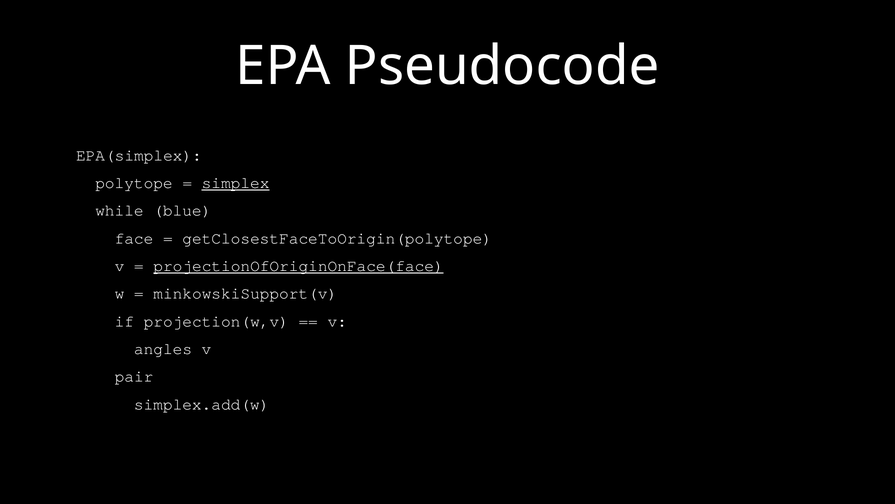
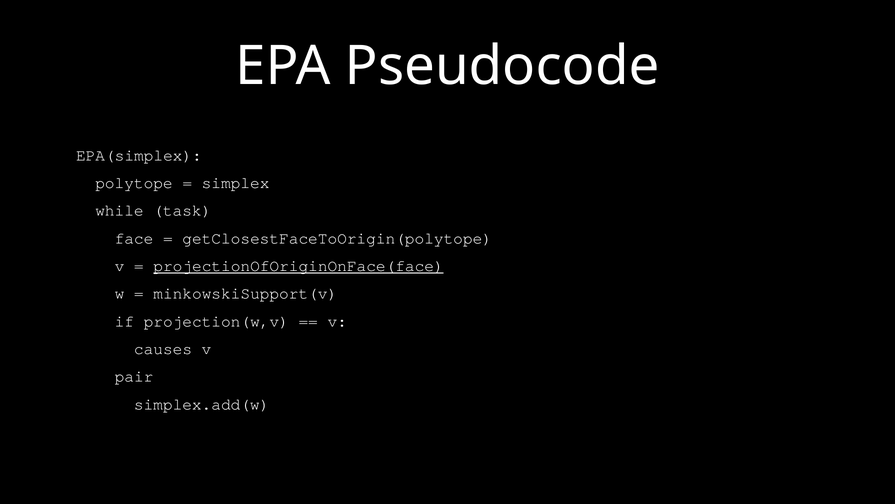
simplex underline: present -> none
blue: blue -> task
angles: angles -> causes
